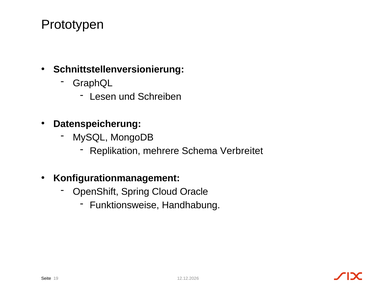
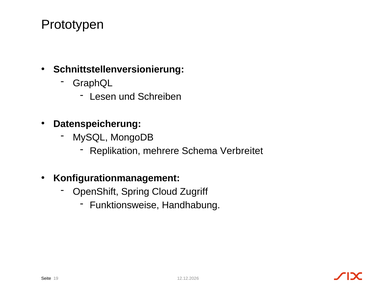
Oracle: Oracle -> Zugriff
